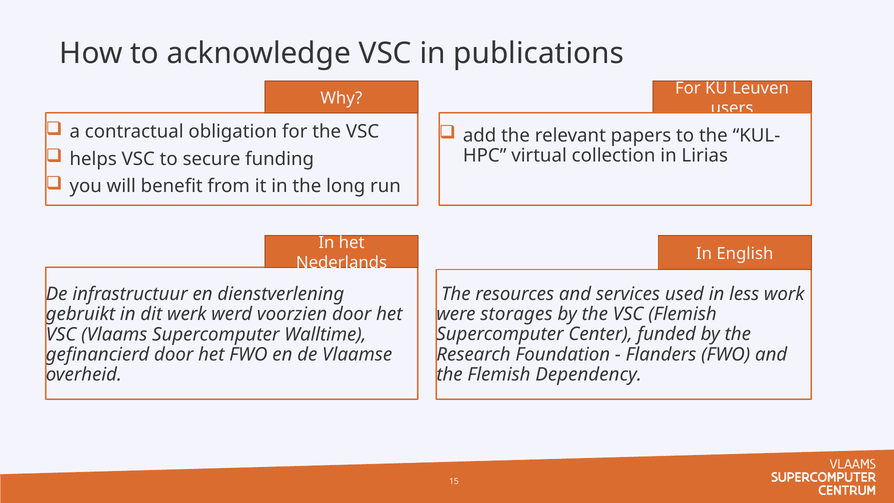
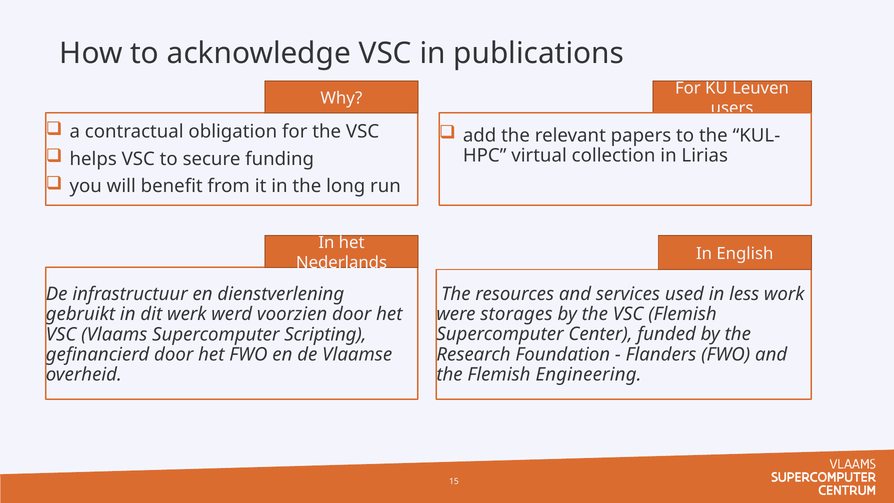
Walltime: Walltime -> Scripting
Dependency: Dependency -> Engineering
